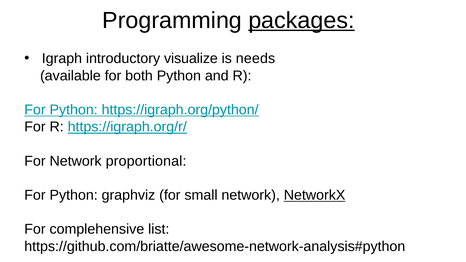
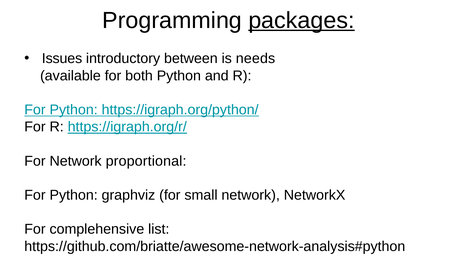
Igraph: Igraph -> Issues
visualize: visualize -> between
NetworkX underline: present -> none
